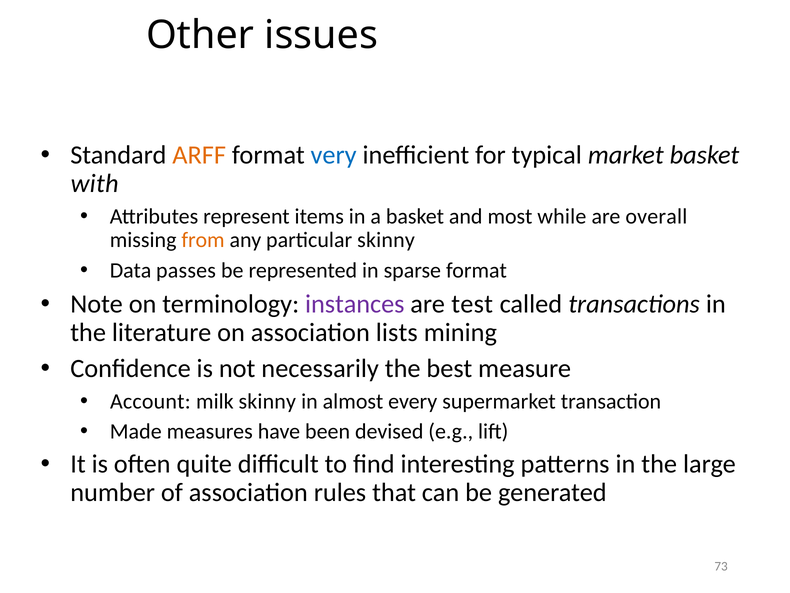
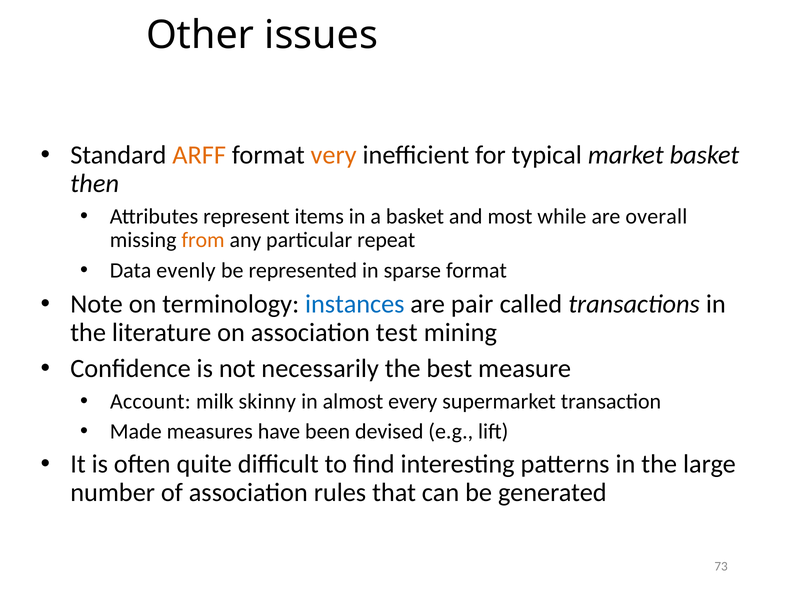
very colour: blue -> orange
with: with -> then
particular skinny: skinny -> repeat
passes: passes -> evenly
instances colour: purple -> blue
test: test -> pair
lists: lists -> test
